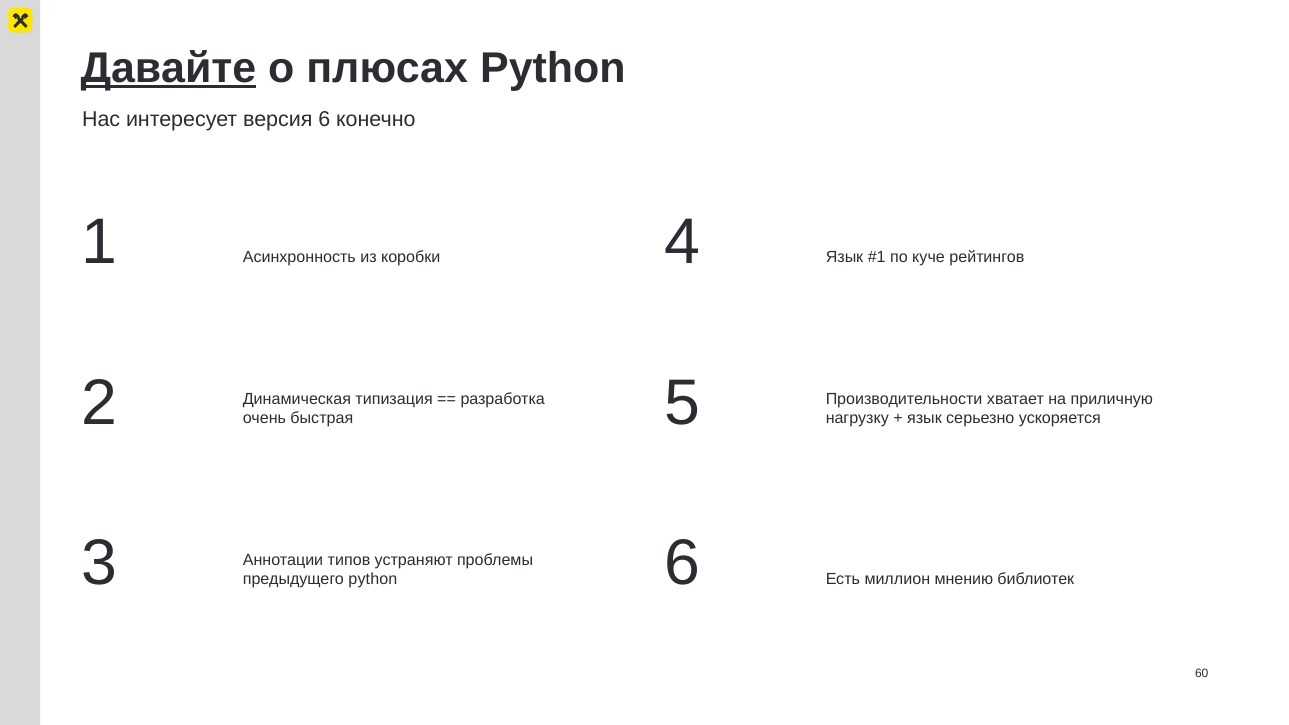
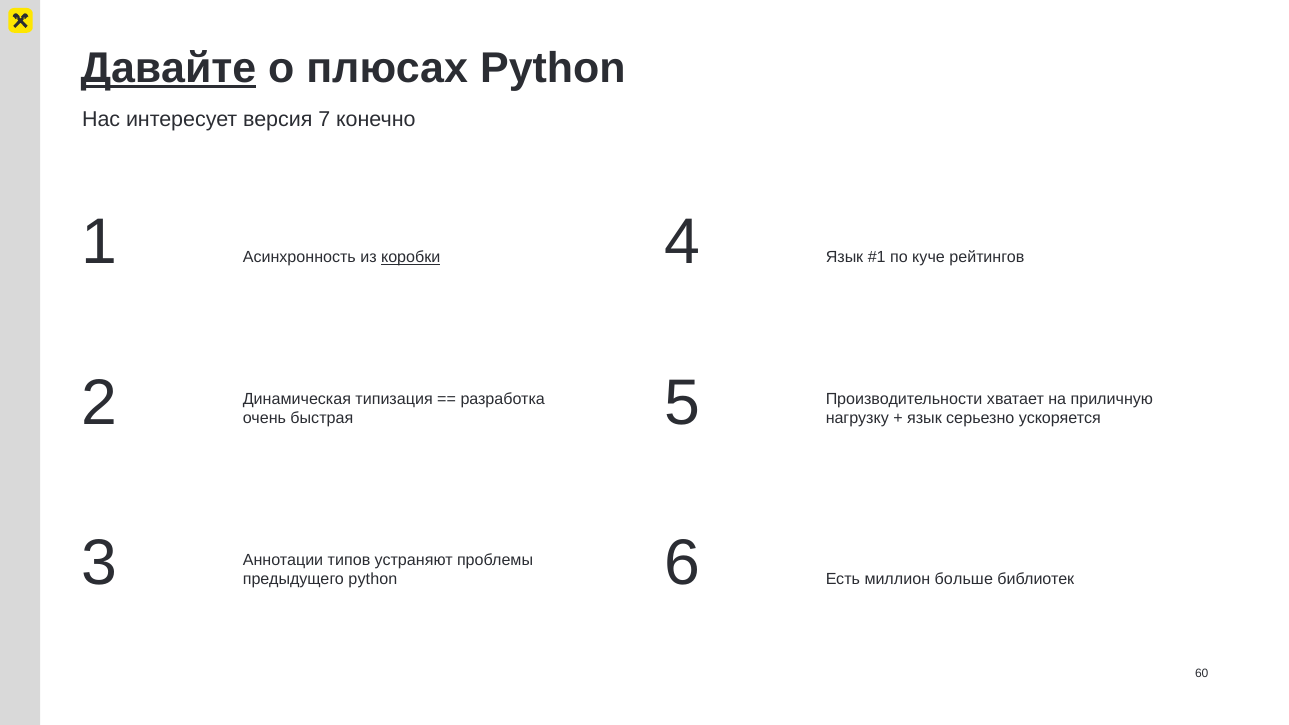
версия 6: 6 -> 7
коробки underline: none -> present
мнению: мнению -> больше
